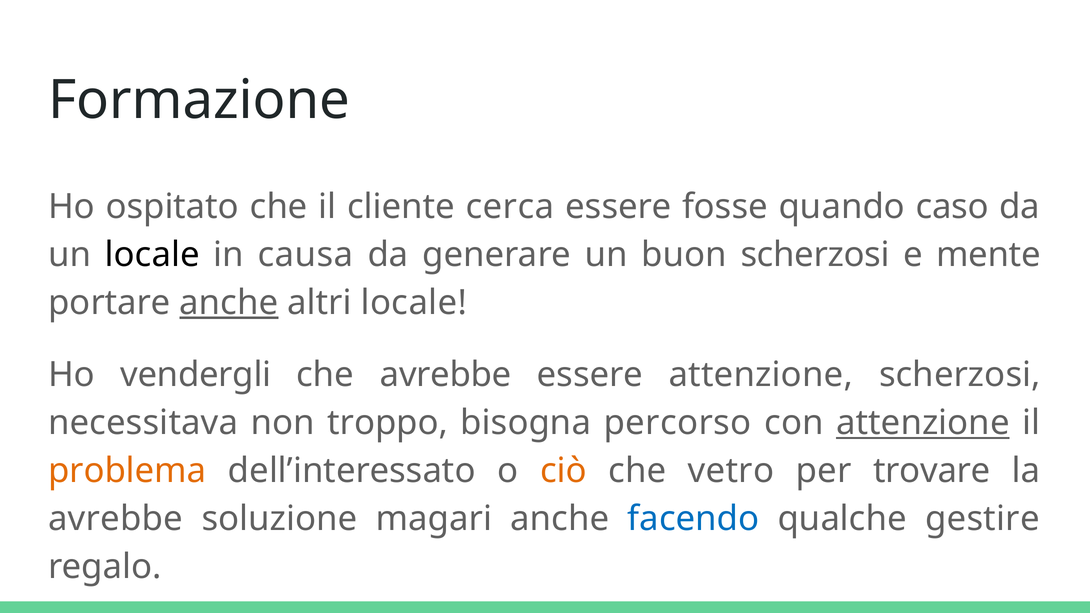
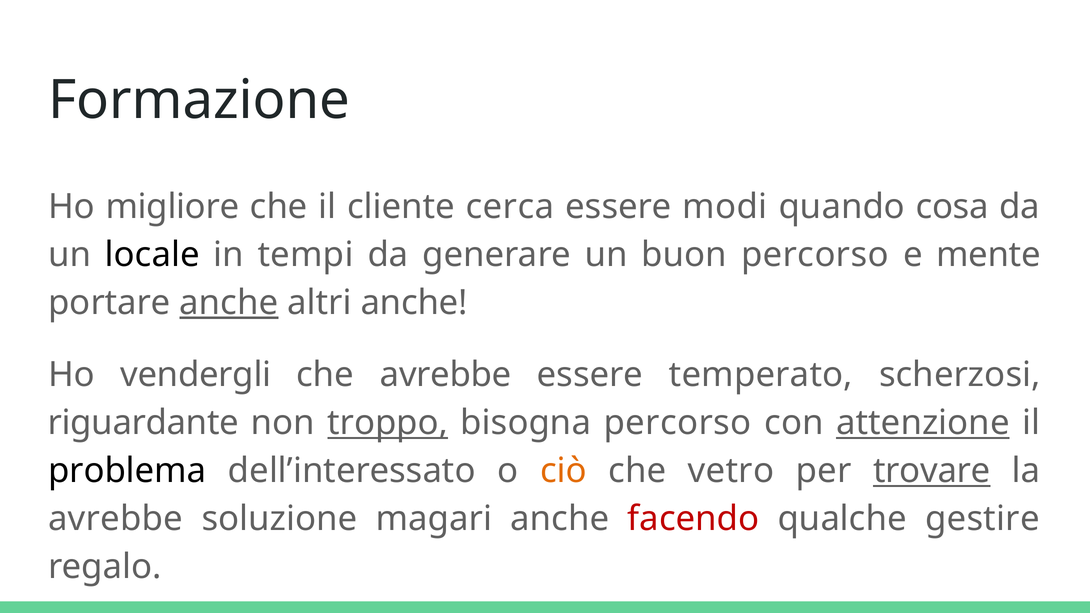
ospitato: ospitato -> migliore
fosse: fosse -> modi
caso: caso -> cosa
causa: causa -> tempi
buon scherzosi: scherzosi -> percorso
altri locale: locale -> anche
essere attenzione: attenzione -> temperato
necessitava: necessitava -> riguardante
troppo underline: none -> present
problema colour: orange -> black
trovare underline: none -> present
facendo colour: blue -> red
